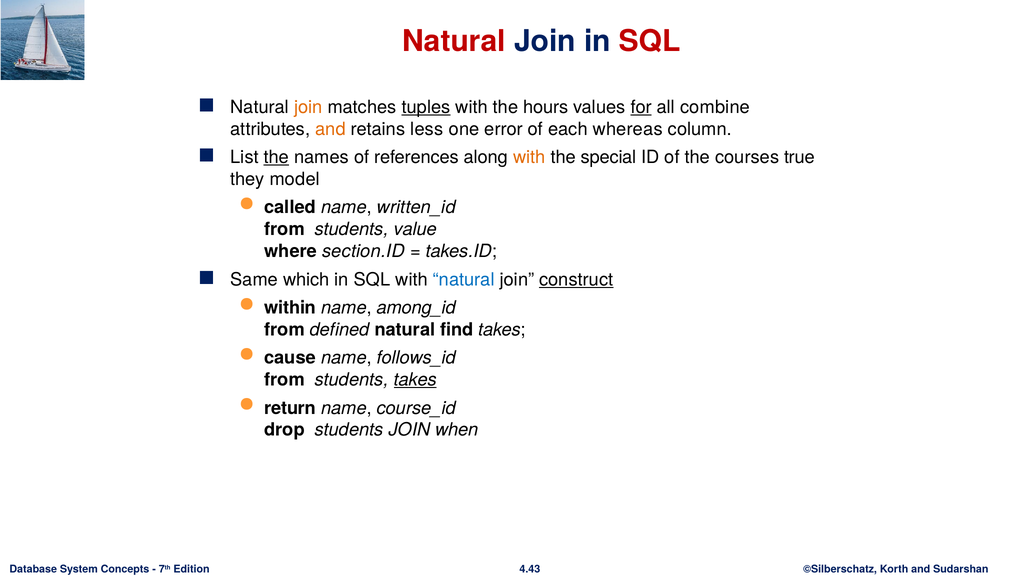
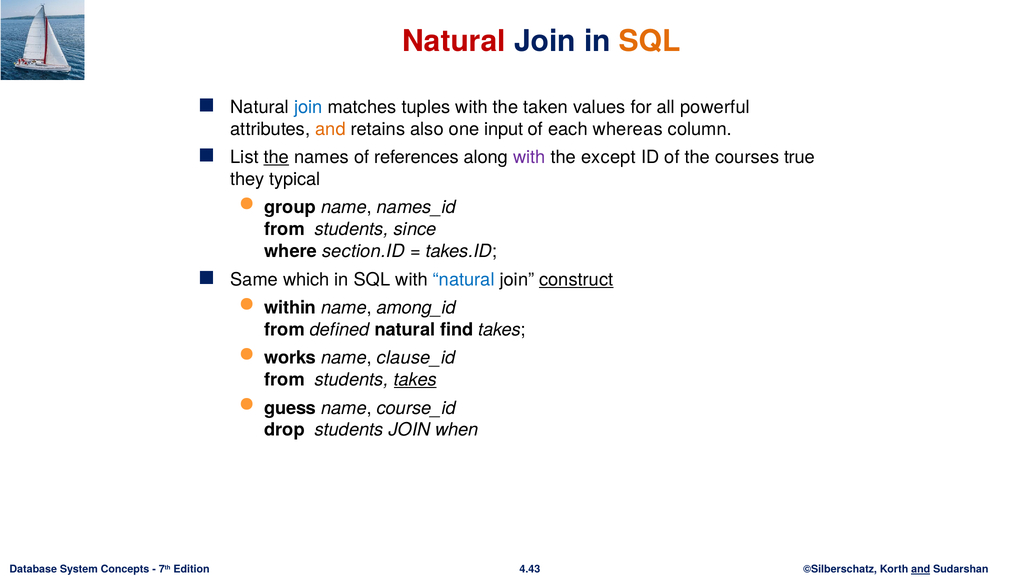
SQL at (650, 42) colour: red -> orange
join at (308, 107) colour: orange -> blue
tuples underline: present -> none
hours: hours -> taken
for underline: present -> none
combine: combine -> powerful
less: less -> also
error: error -> input
with at (529, 157) colour: orange -> purple
special: special -> except
model: model -> typical
called: called -> group
written_id: written_id -> names_id
value: value -> since
cause: cause -> works
follows_id: follows_id -> clause_id
return: return -> guess
and at (921, 570) underline: none -> present
